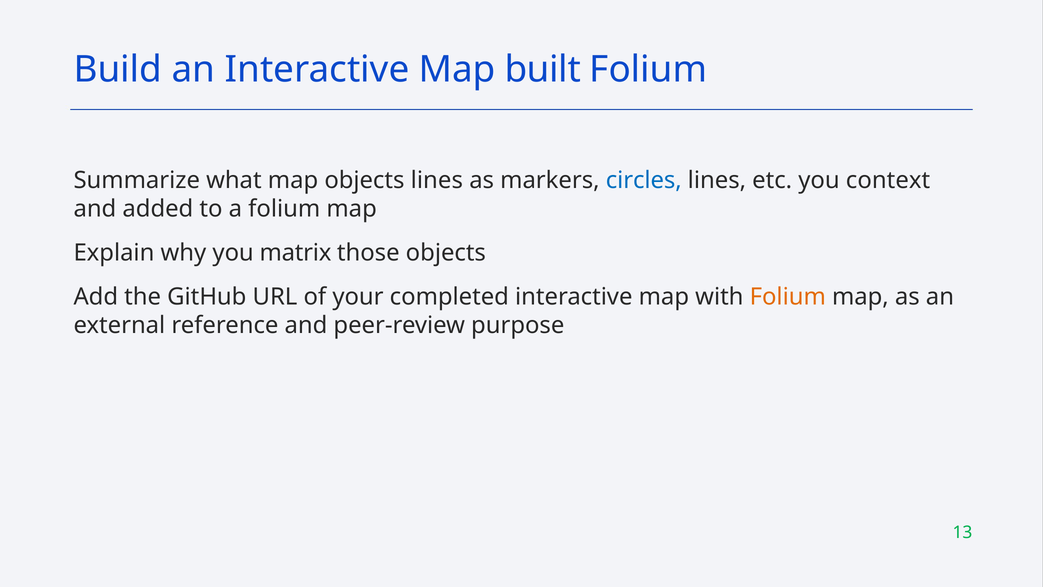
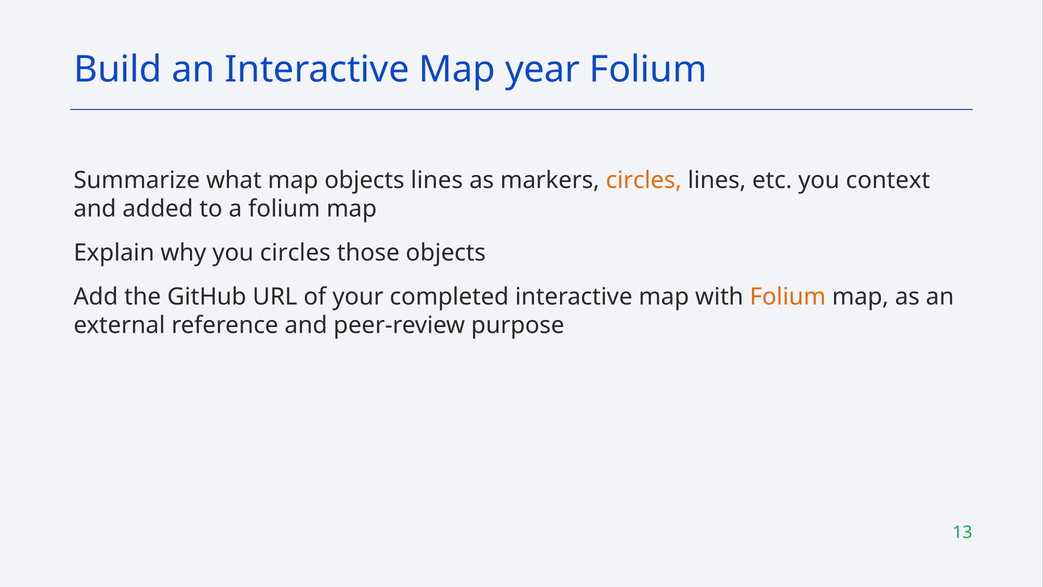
built: built -> year
circles at (644, 180) colour: blue -> orange
you matrix: matrix -> circles
